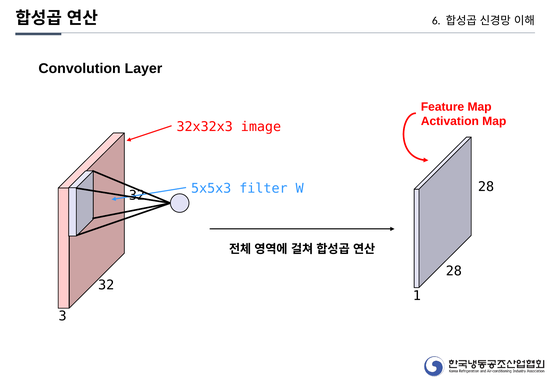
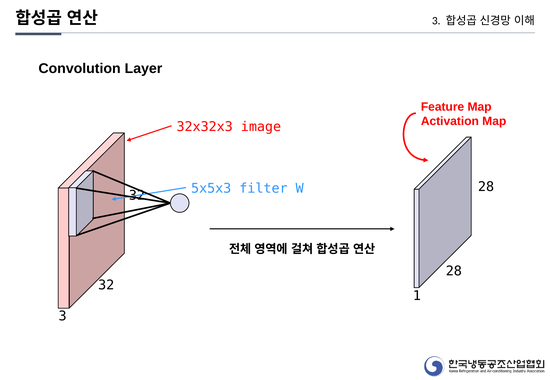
6 at (436, 21): 6 -> 3
